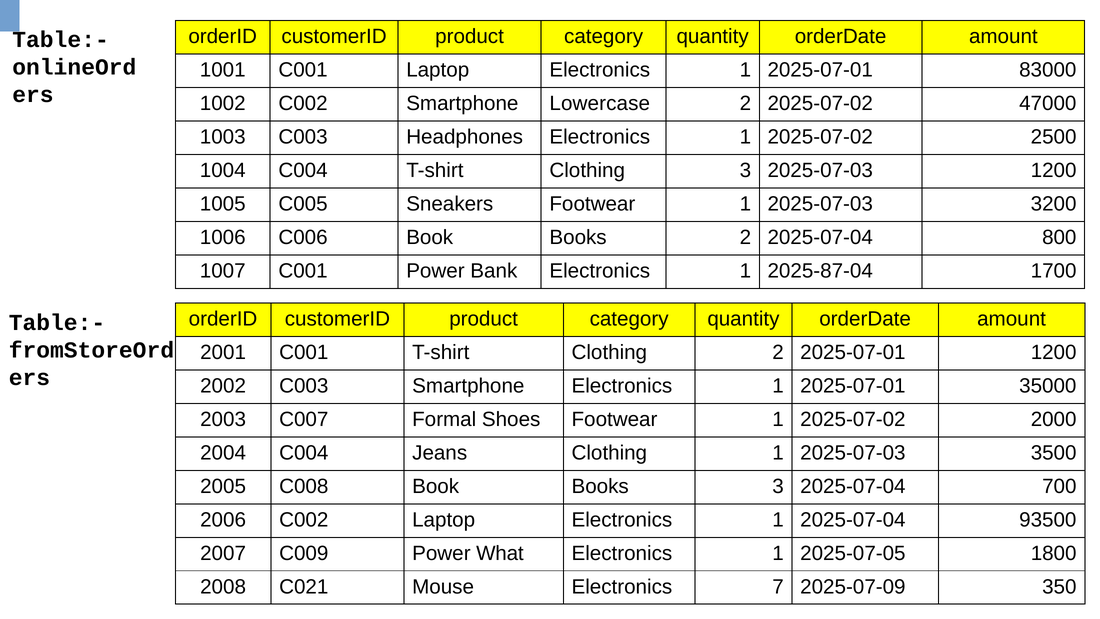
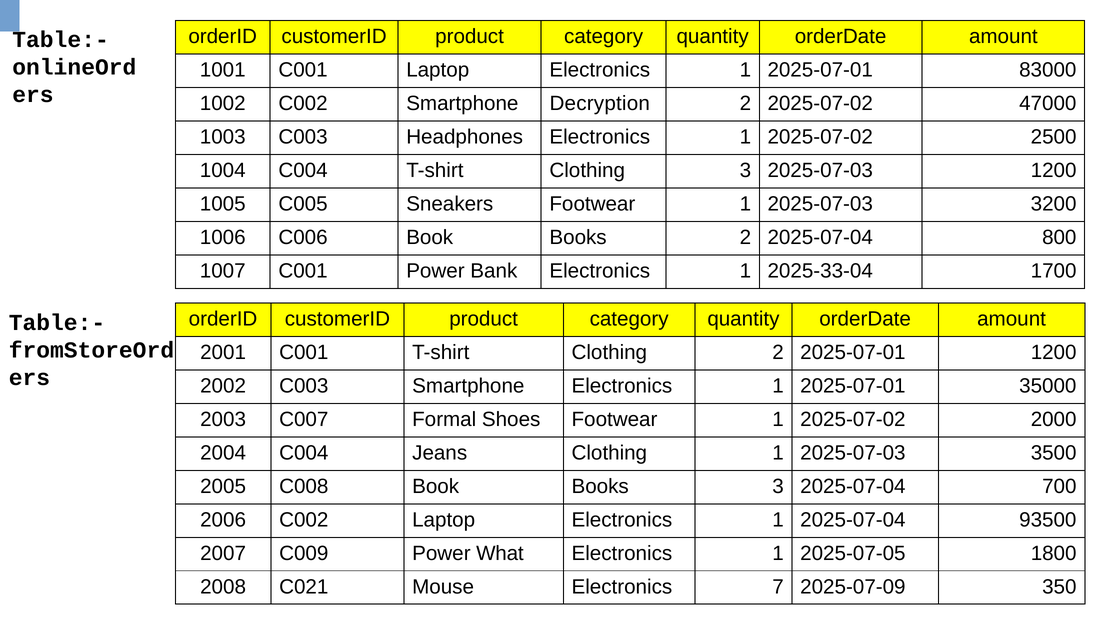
Lowercase: Lowercase -> Decryption
2025-87-04: 2025-87-04 -> 2025-33-04
